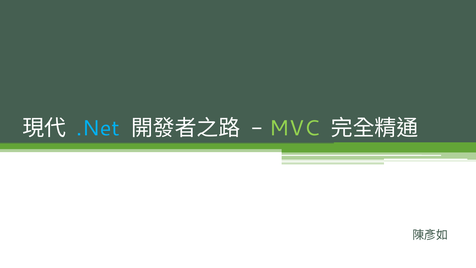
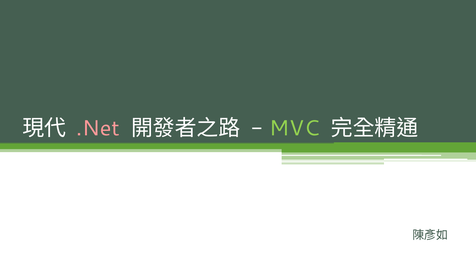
.Net colour: light blue -> pink
